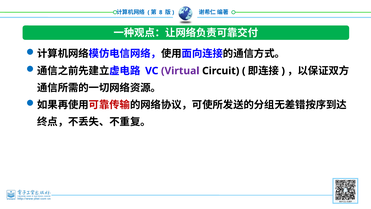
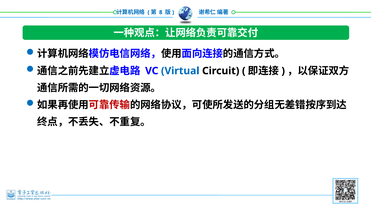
Virtual colour: purple -> blue
